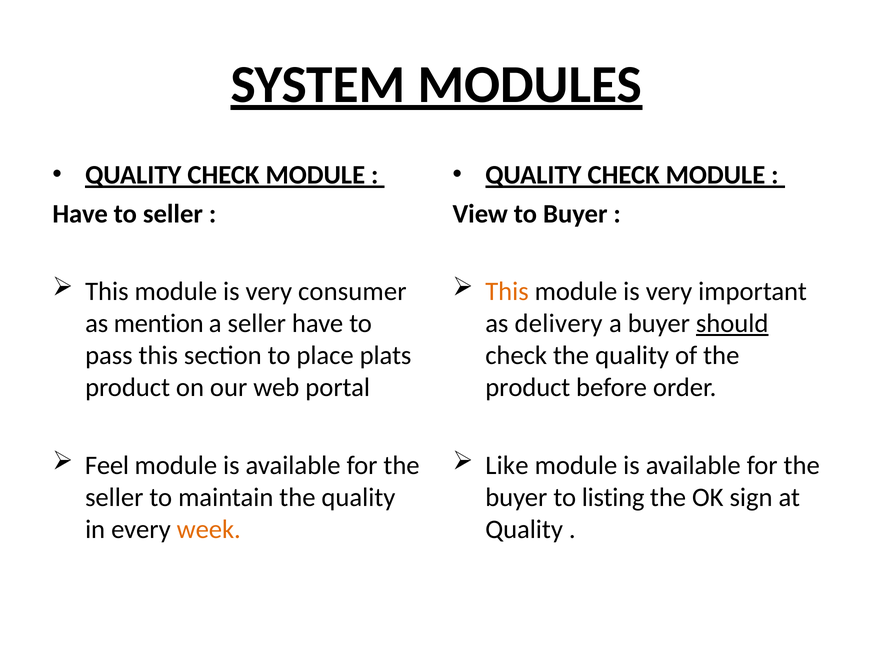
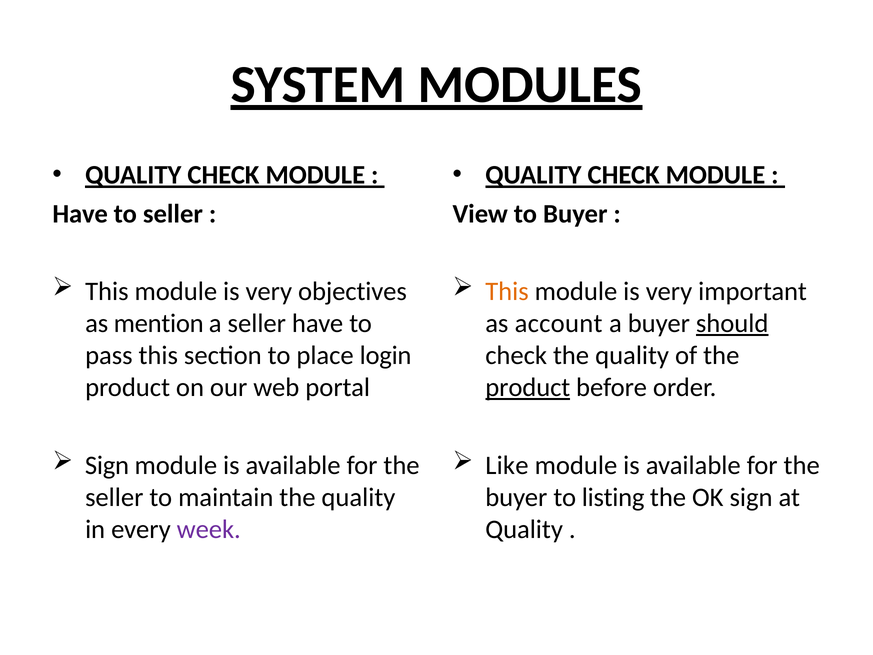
consumer: consumer -> objectives
delivery: delivery -> account
plats: plats -> login
product at (528, 387) underline: none -> present
Feel at (107, 465): Feel -> Sign
week colour: orange -> purple
